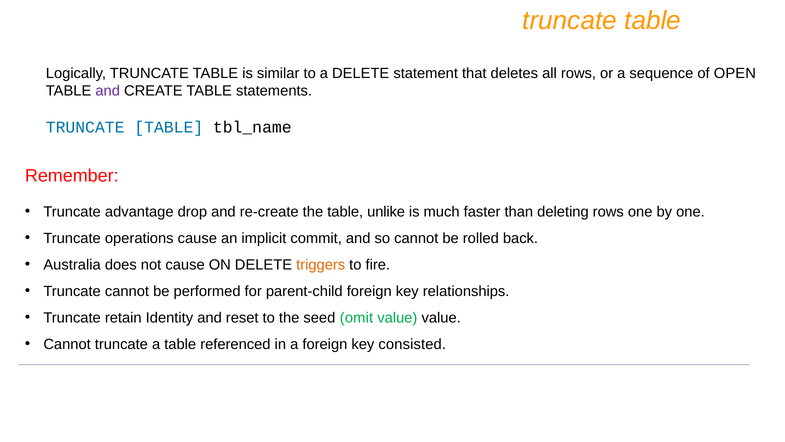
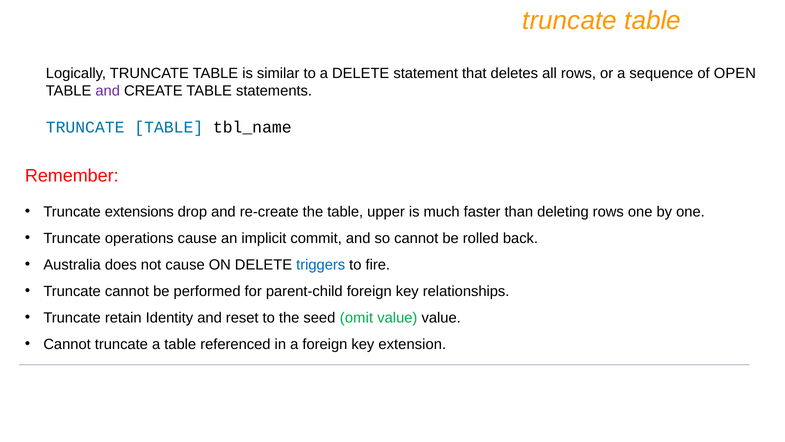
advantage: advantage -> extensions
unlike: unlike -> upper
triggers colour: orange -> blue
consisted: consisted -> extension
